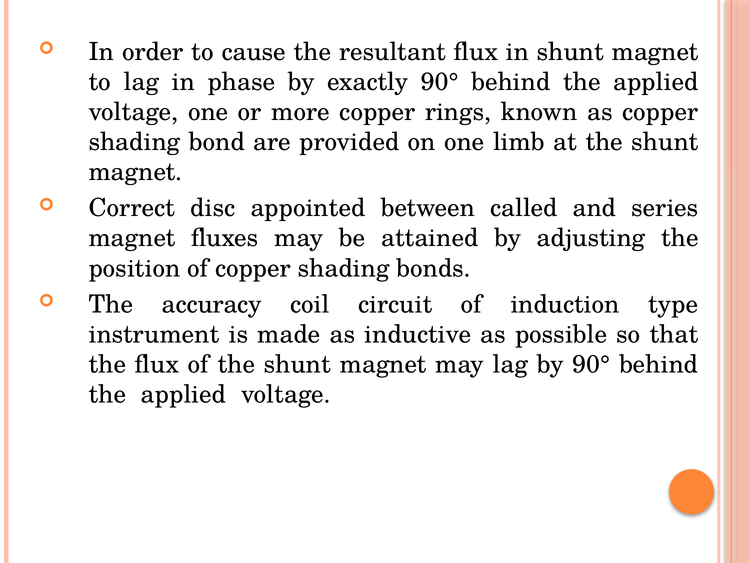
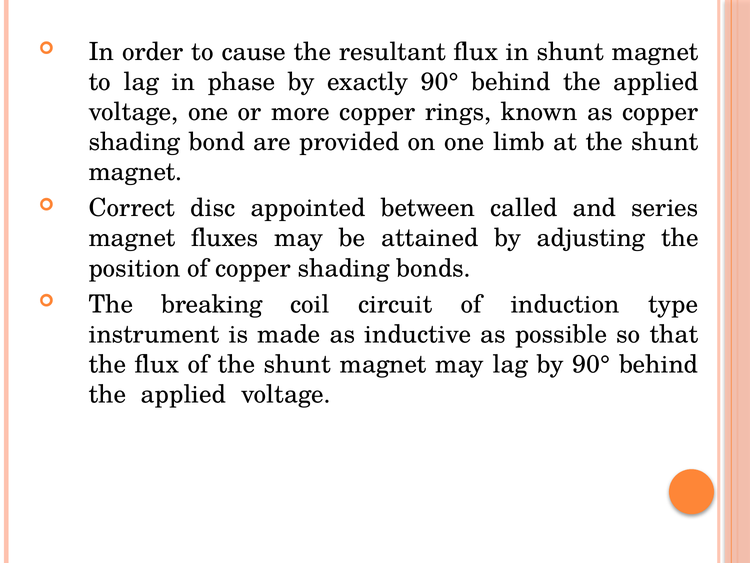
accuracy: accuracy -> breaking
